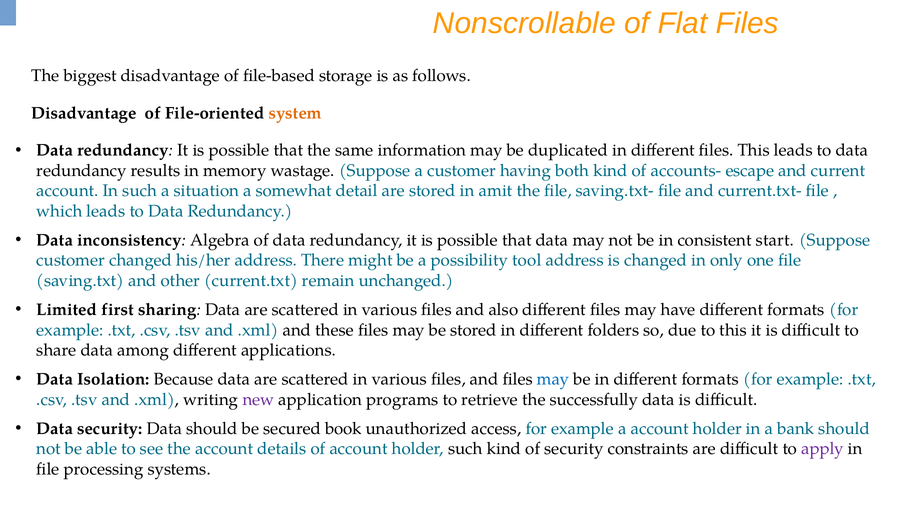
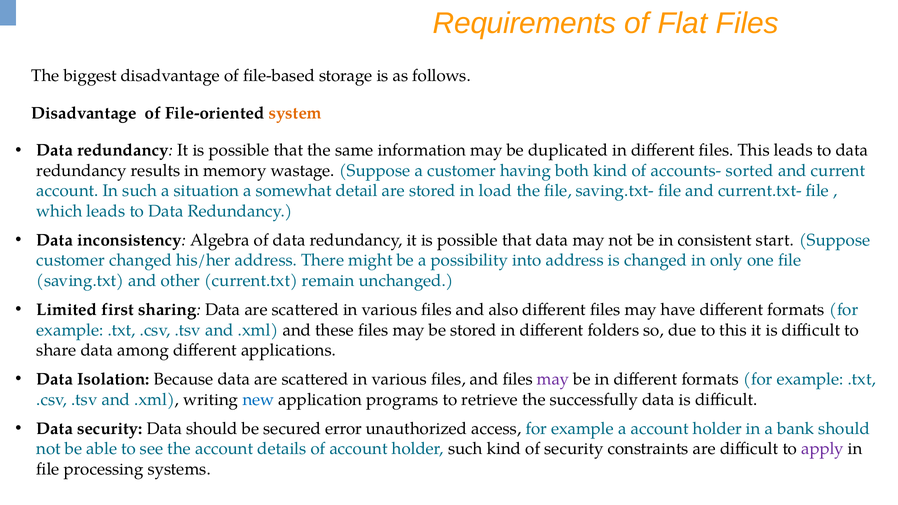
Nonscrollable: Nonscrollable -> Requirements
escape: escape -> sorted
amit: amit -> load
tool: tool -> into
may at (553, 379) colour: blue -> purple
new colour: purple -> blue
book: book -> error
